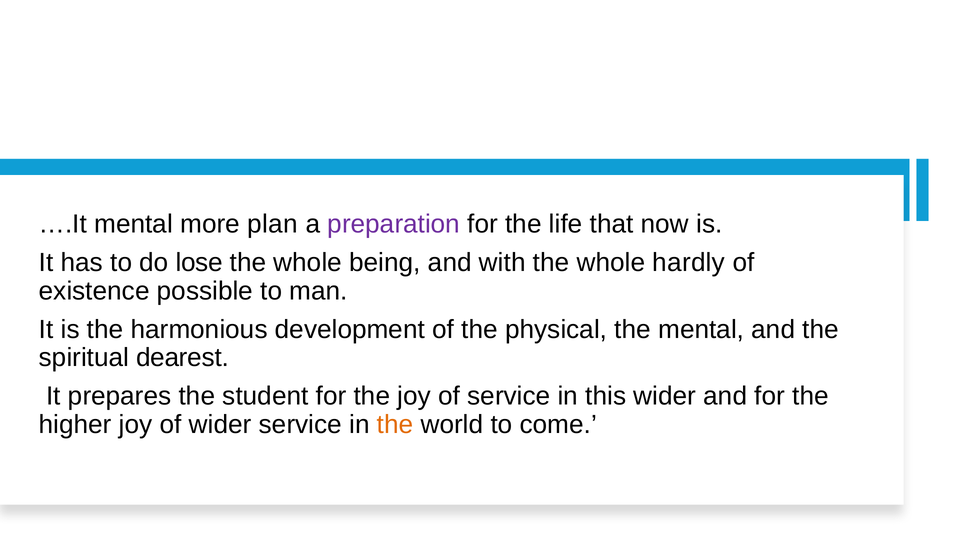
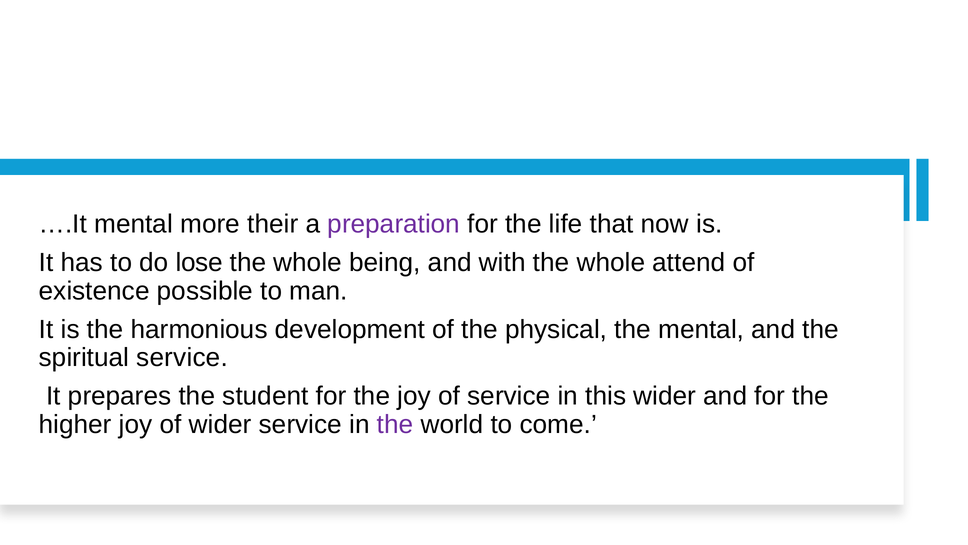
plan: plan -> their
hardly: hardly -> attend
spiritual dearest: dearest -> service
the at (395, 424) colour: orange -> purple
